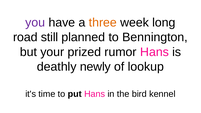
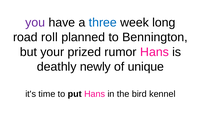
three colour: orange -> blue
still: still -> roll
lookup: lookup -> unique
